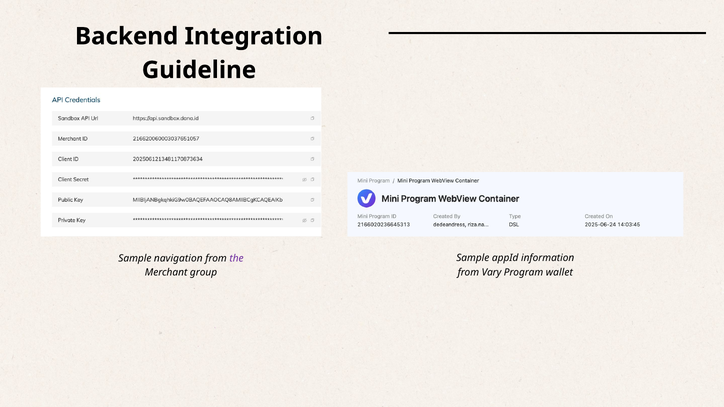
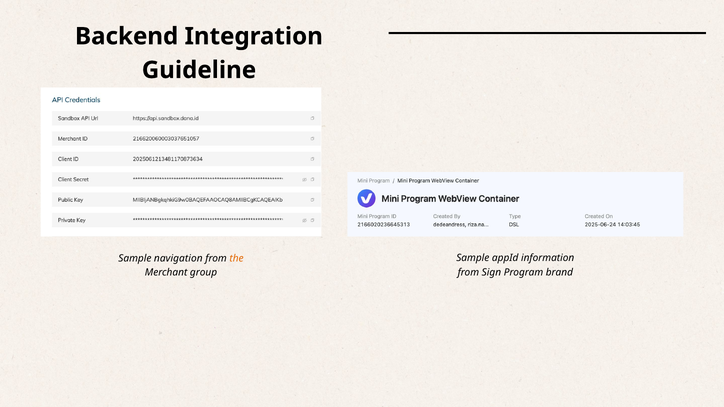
the colour: purple -> orange
Vary: Vary -> Sign
wallet: wallet -> brand
